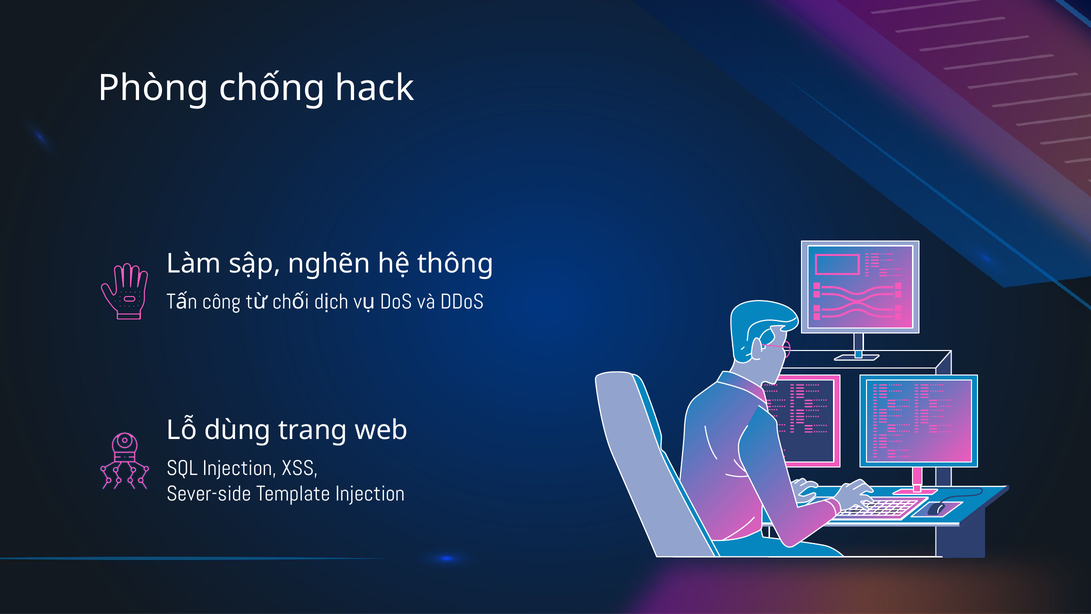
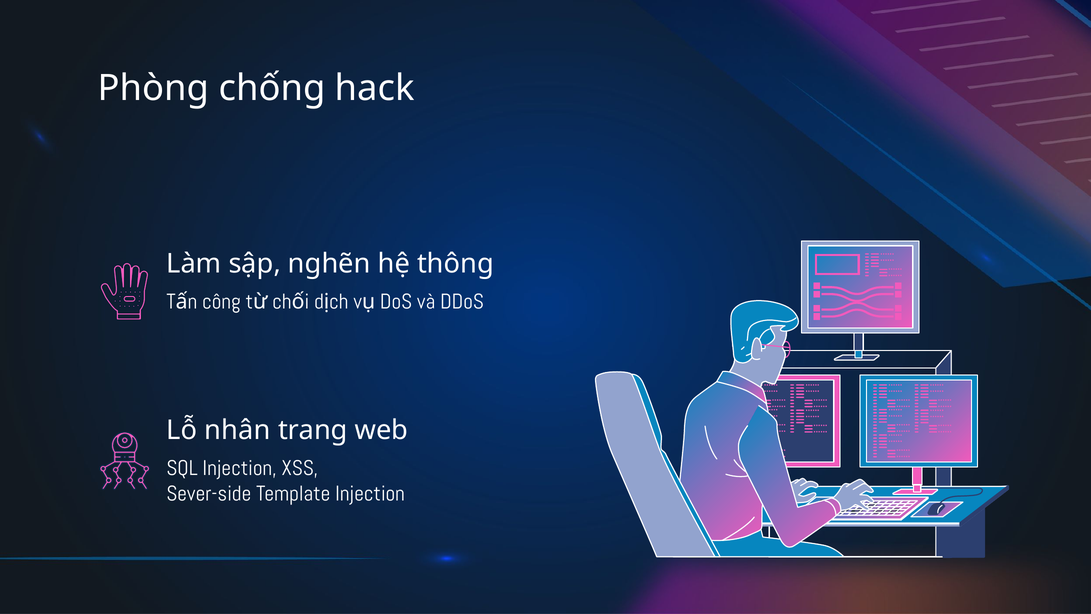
dùng: dùng -> nhân
